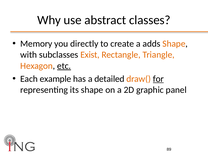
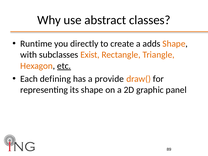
Memory: Memory -> Runtime
example: example -> defining
detailed: detailed -> provide
for underline: present -> none
